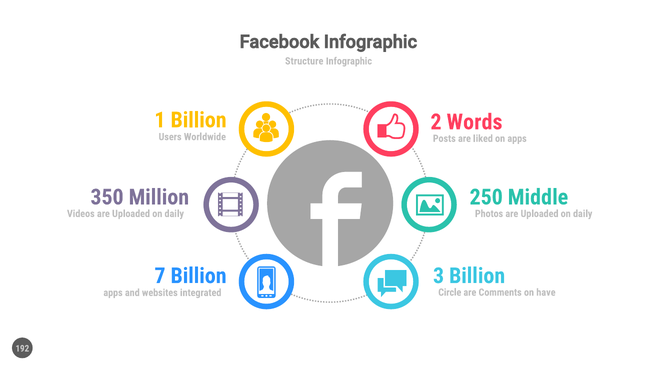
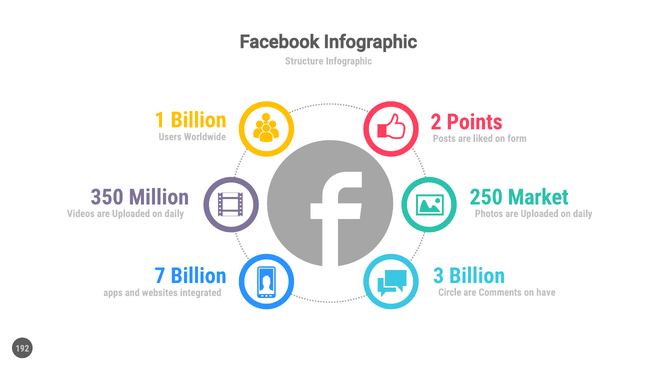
Words: Words -> Points
on apps: apps -> form
Middle: Middle -> Market
